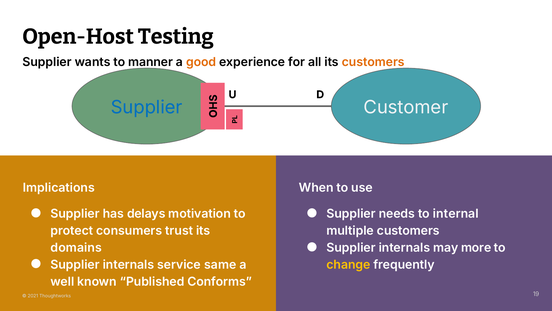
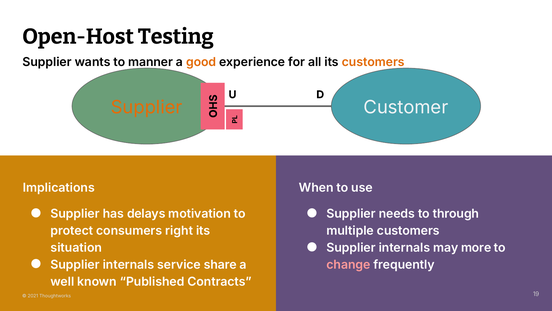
Supplier at (147, 107) colour: blue -> orange
internal: internal -> through
trust: trust -> right
domains: domains -> situation
same: same -> share
change colour: yellow -> pink
Conforms: Conforms -> Contracts
